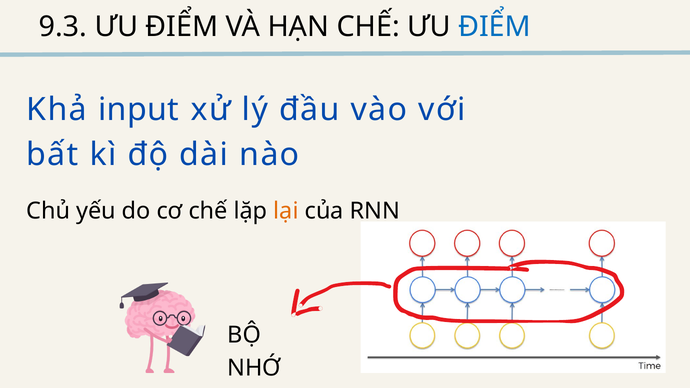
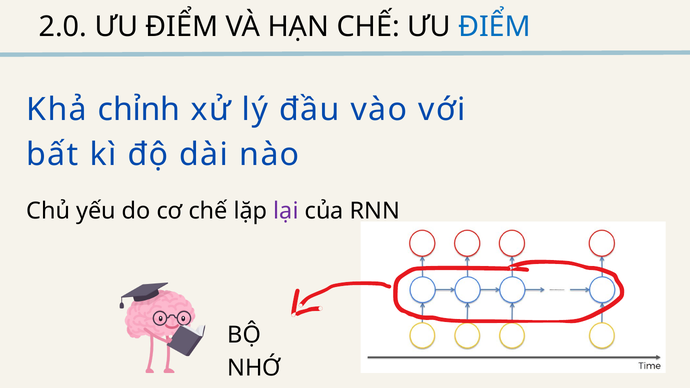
9.3: 9.3 -> 2.0
input: input -> chỉnh
lại colour: orange -> purple
